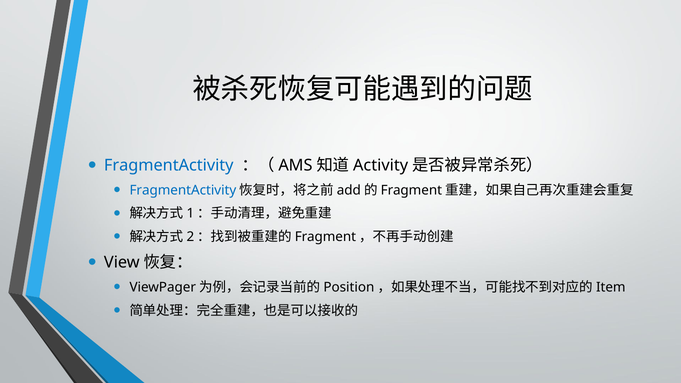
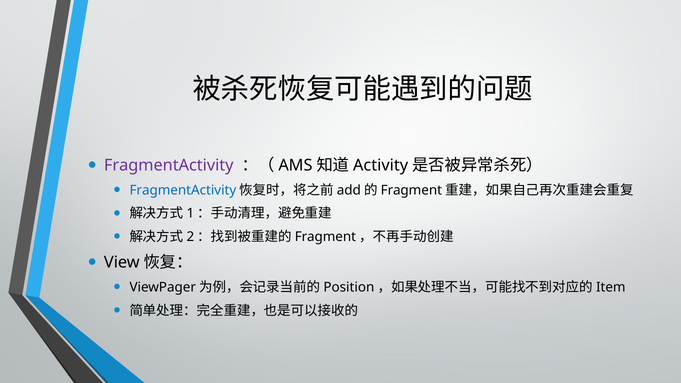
FragmentActivity at (169, 166) colour: blue -> purple
